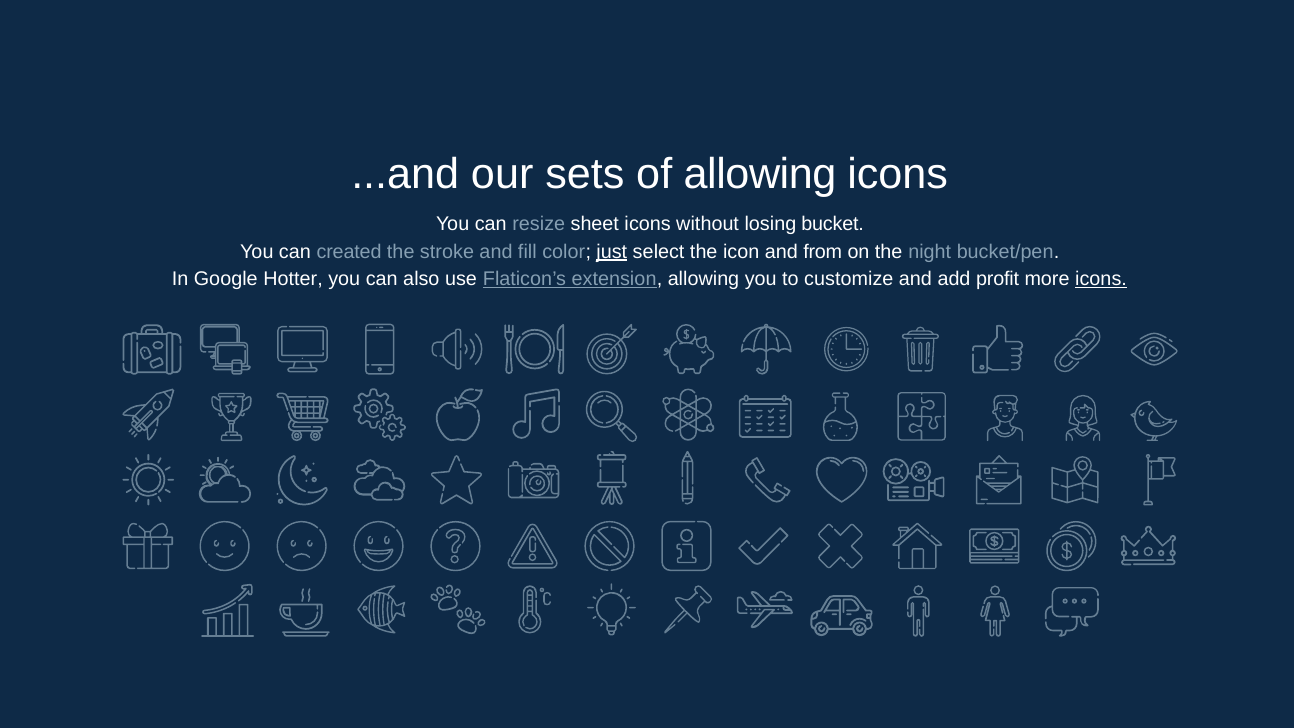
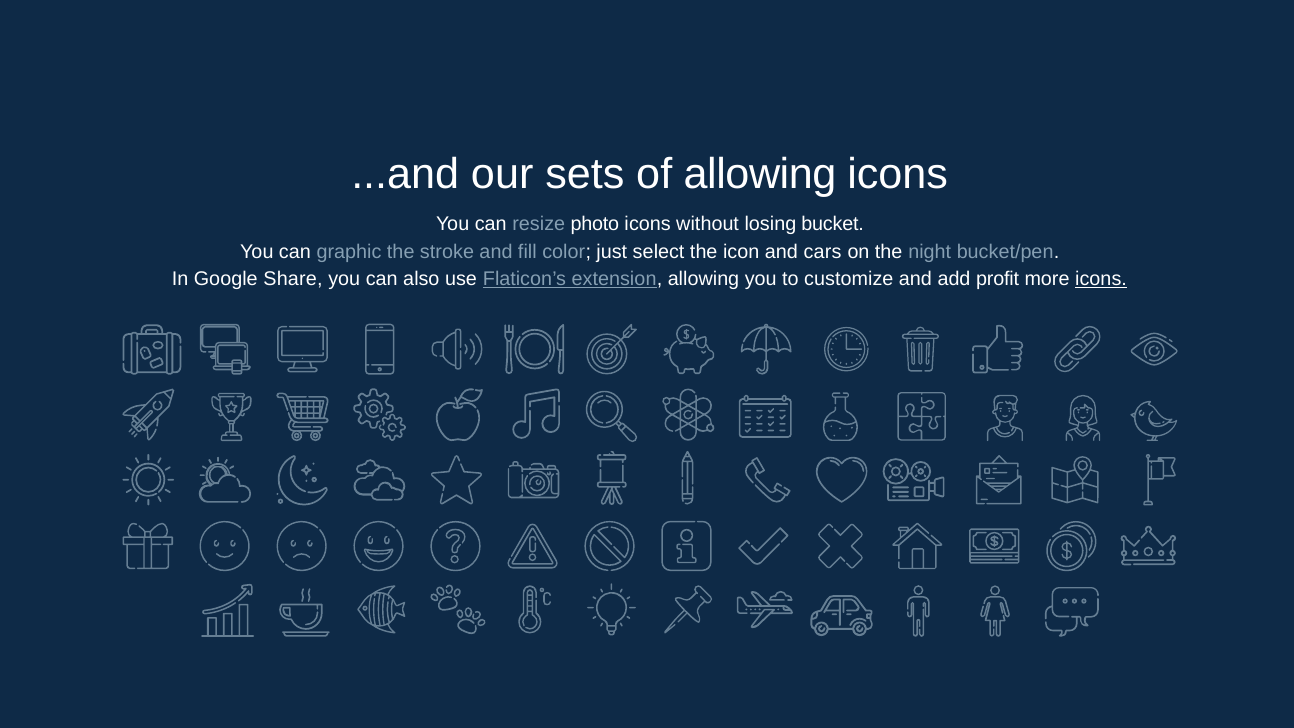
sheet: sheet -> photo
created: created -> graphic
just underline: present -> none
from: from -> cars
Hotter: Hotter -> Share
